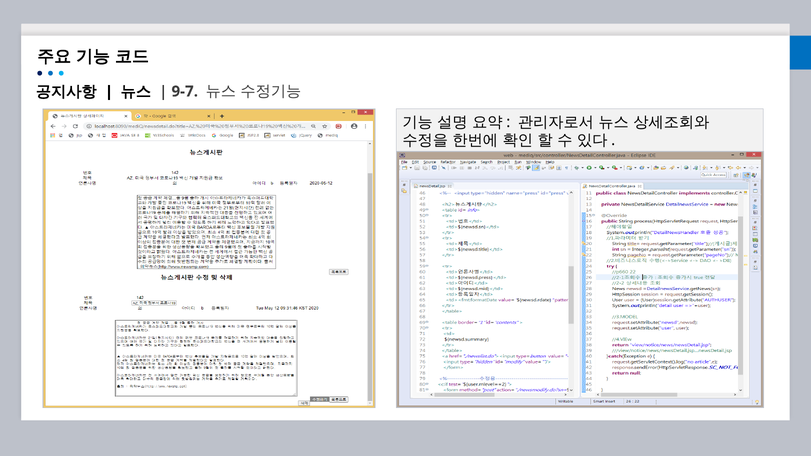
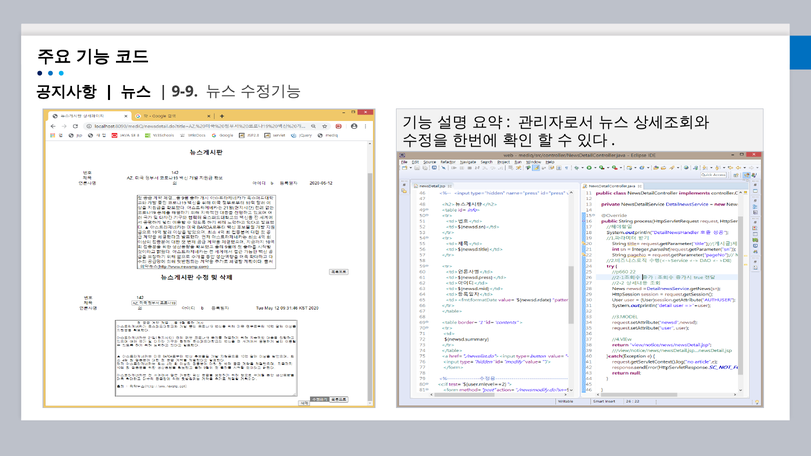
9-7: 9-7 -> 9-9
